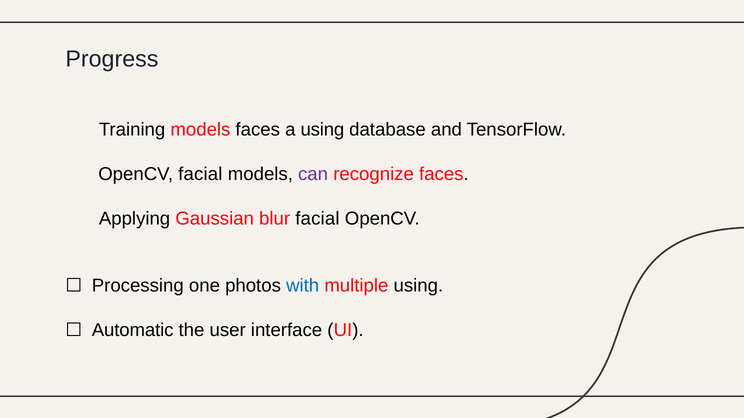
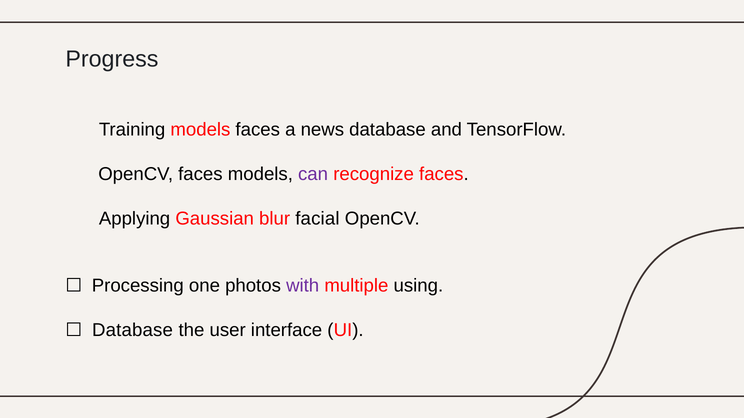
a using: using -> news
OpenCV facial: facial -> faces
with colour: blue -> purple
Automatic at (133, 331): Automatic -> Database
